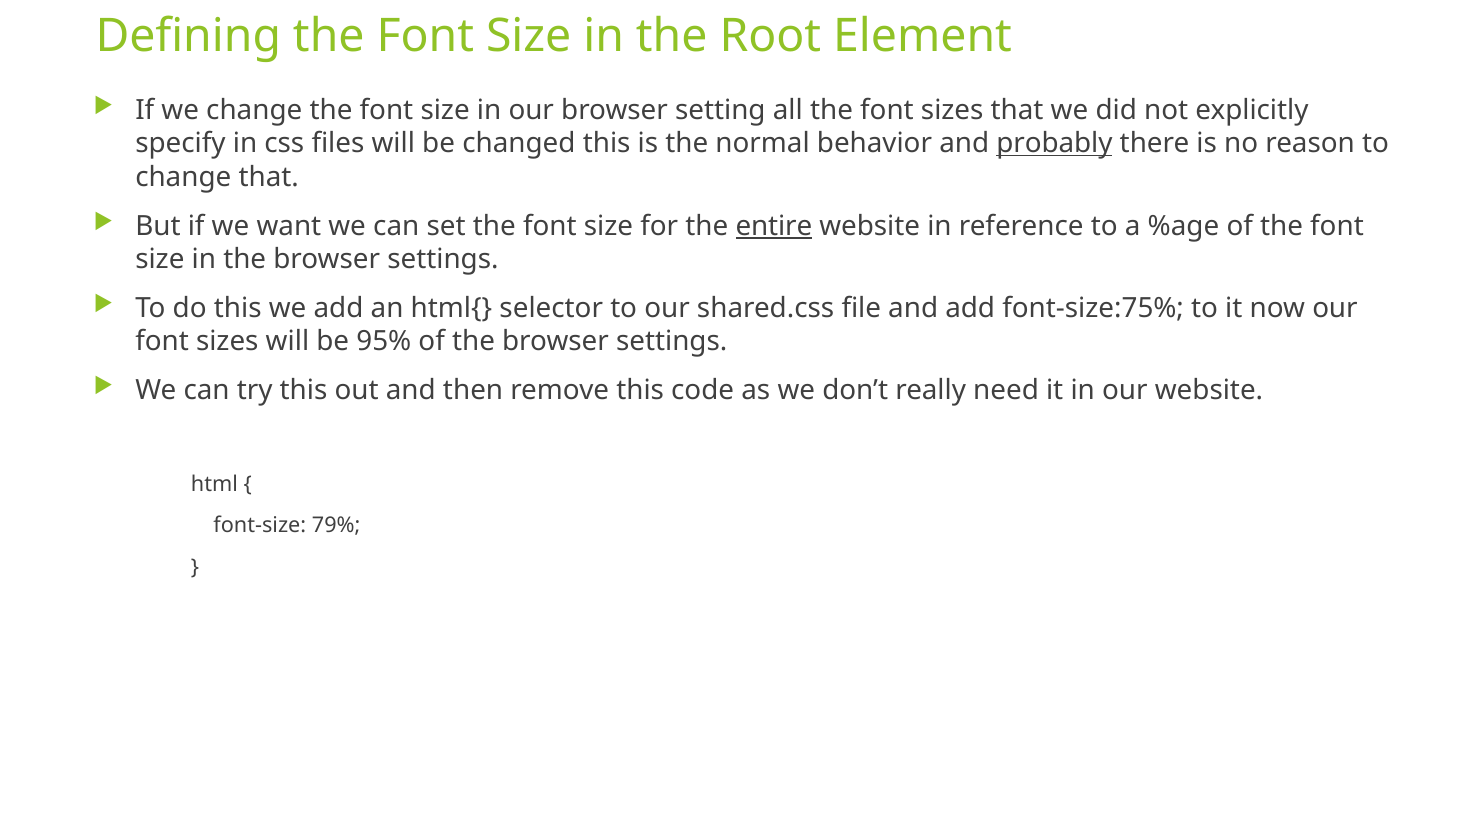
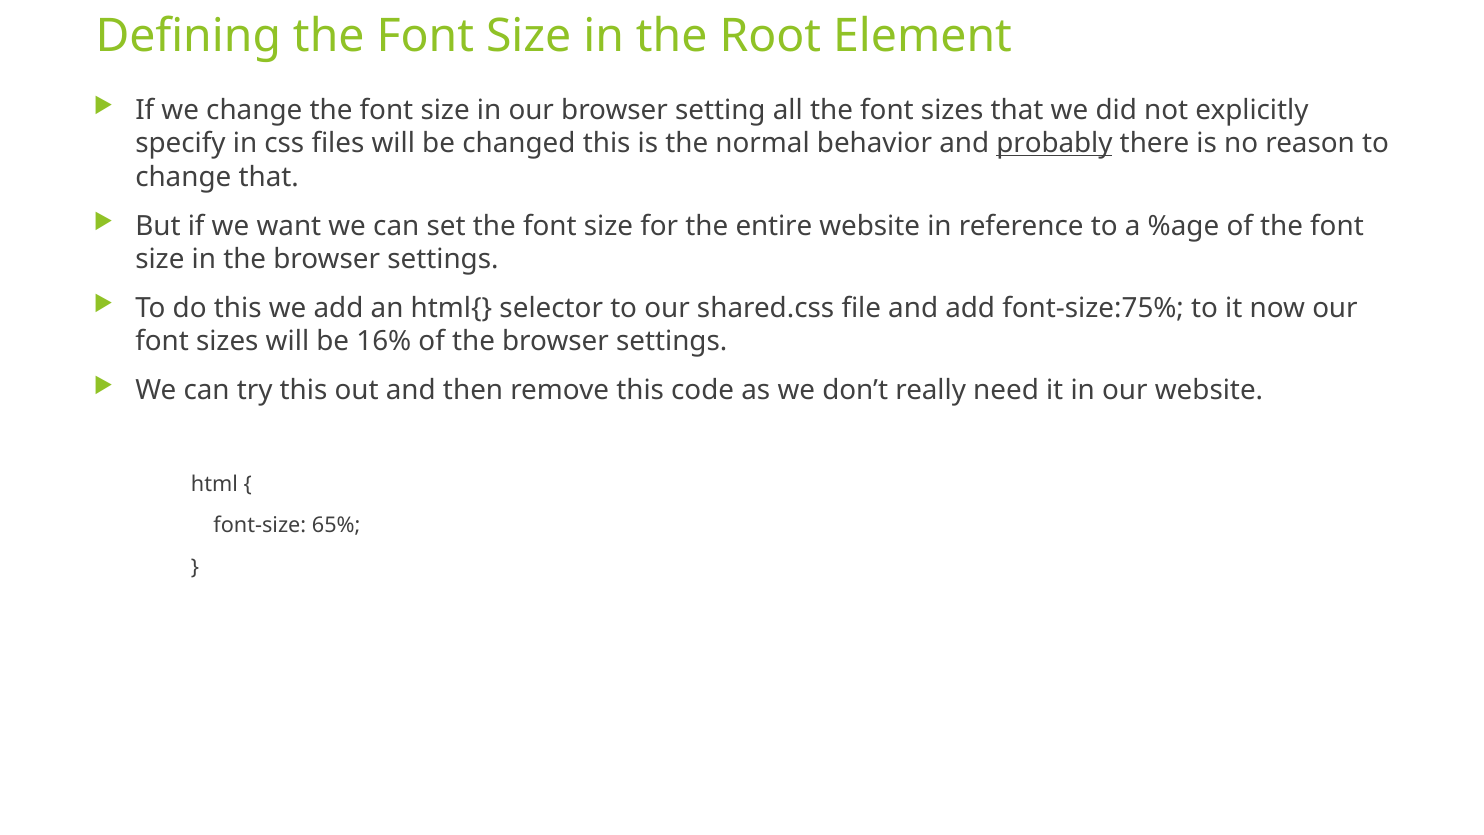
entire underline: present -> none
95%: 95% -> 16%
79%: 79% -> 65%
